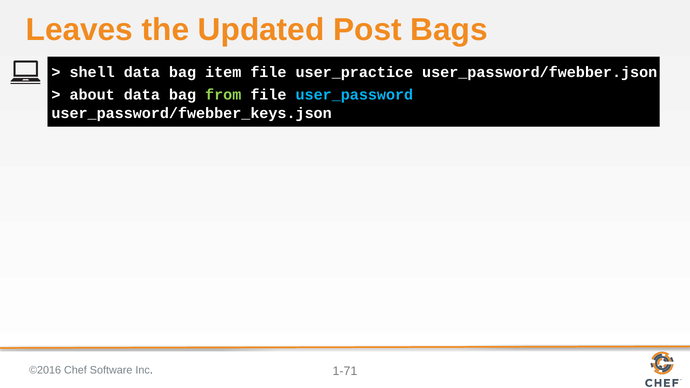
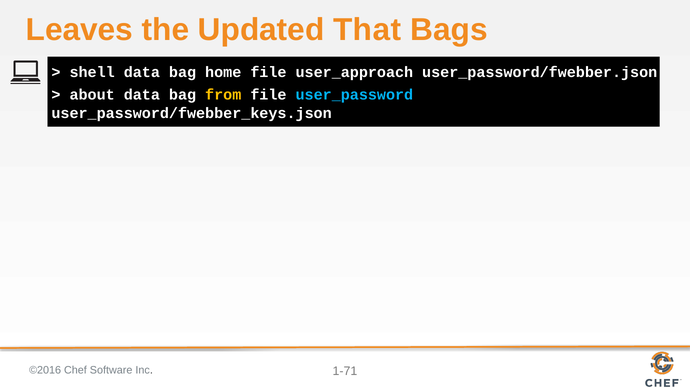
Post: Post -> That
item: item -> home
user_practice: user_practice -> user_approach
from colour: light green -> yellow
